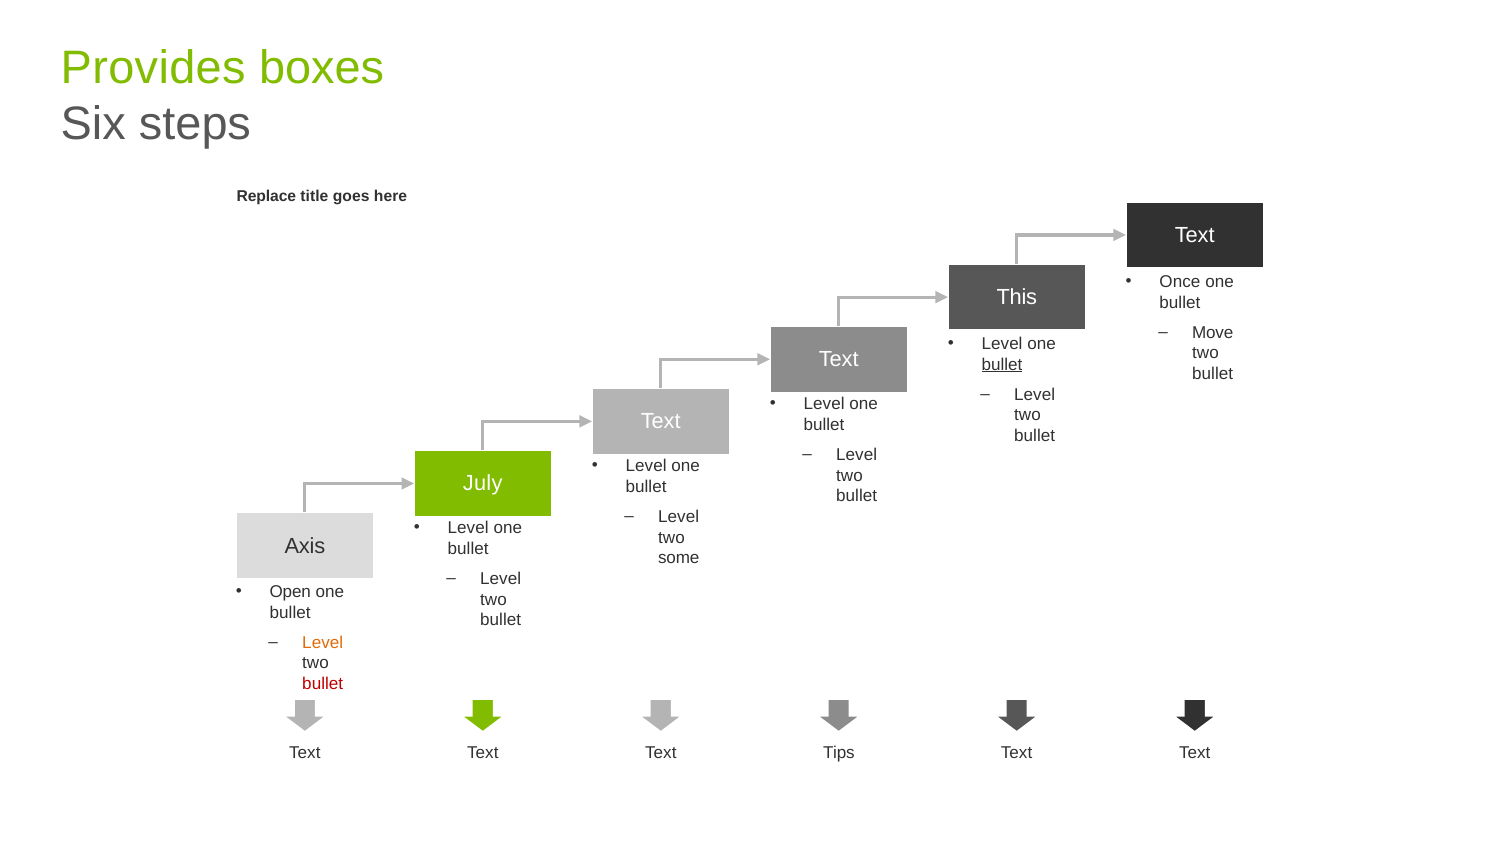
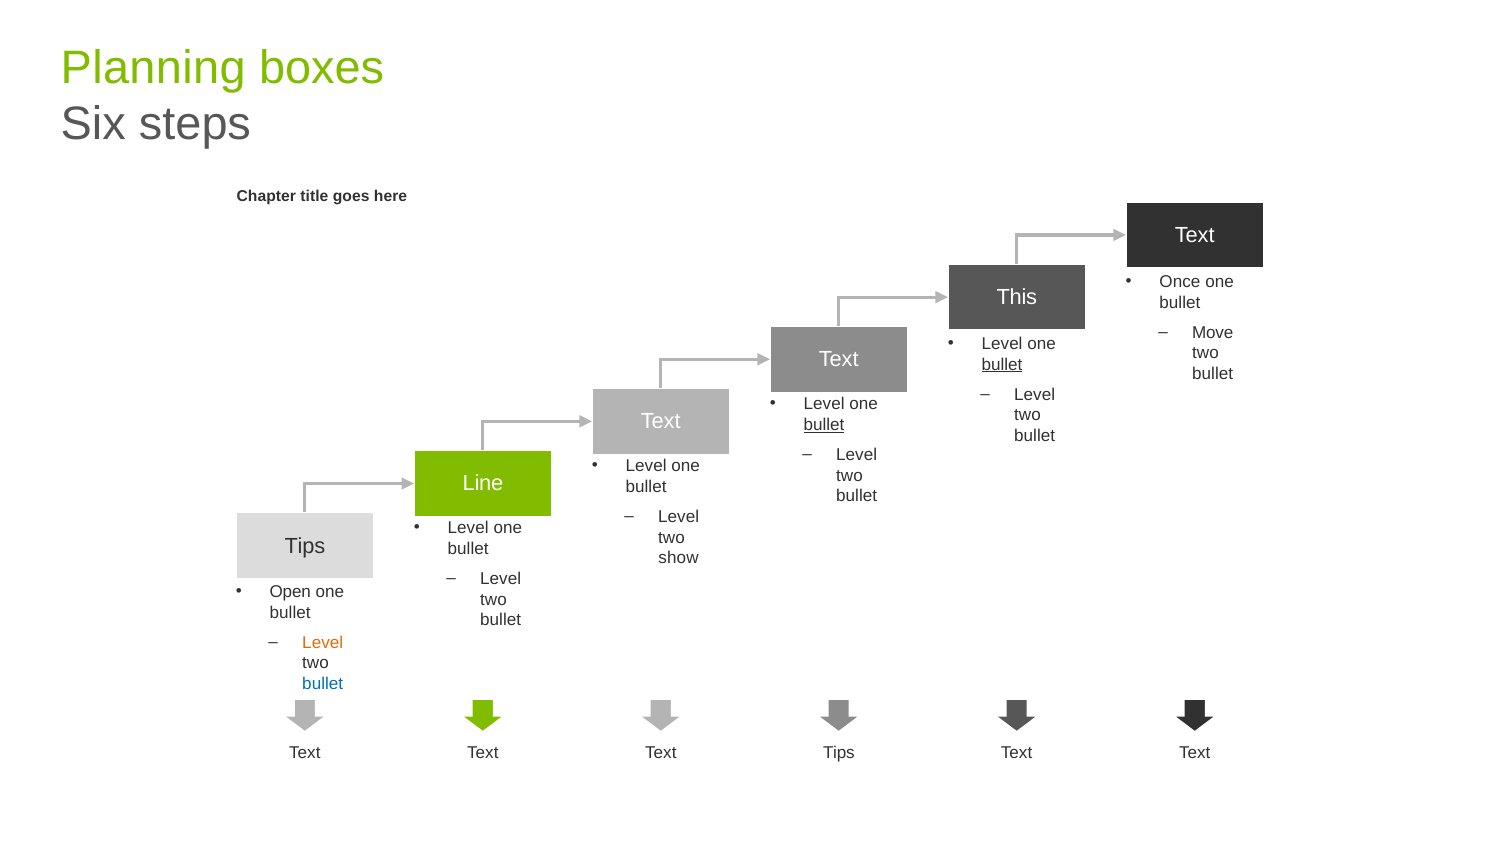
Provides: Provides -> Planning
Replace: Replace -> Chapter
bullet at (824, 425) underline: none -> present
July: July -> Line
Axis at (305, 546): Axis -> Tips
some: some -> show
bullet at (323, 683) colour: red -> blue
